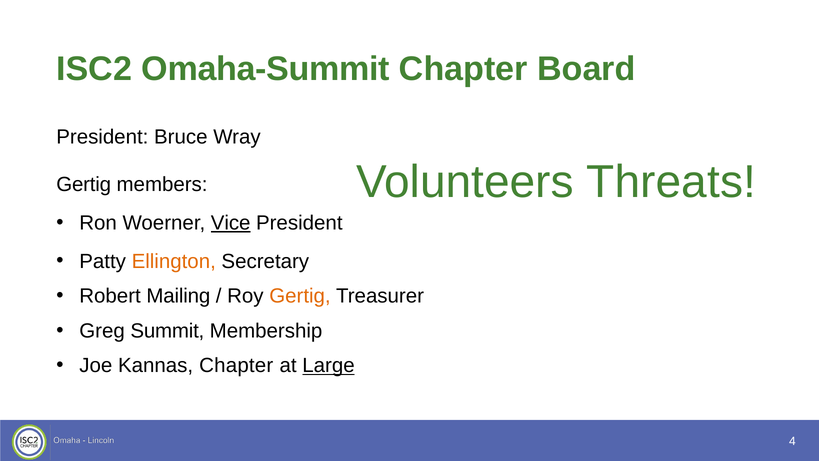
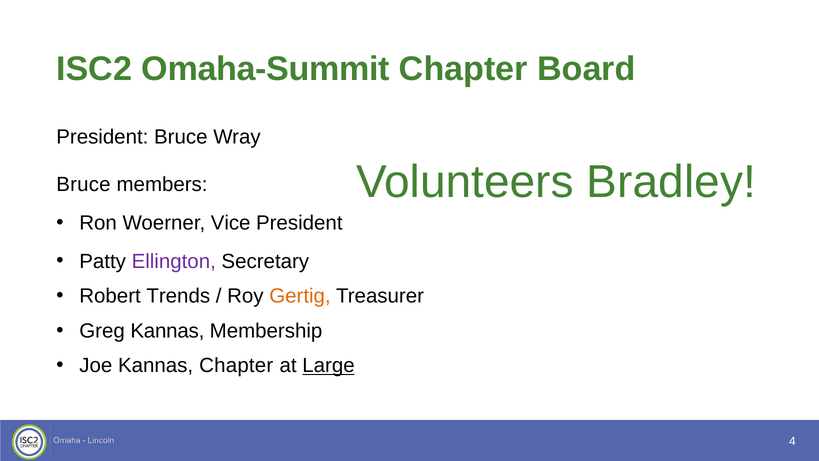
Threats: Threats -> Bradley
Gertig at (84, 184): Gertig -> Bruce
Vice underline: present -> none
Ellington colour: orange -> purple
Mailing: Mailing -> Trends
Greg Summit: Summit -> Kannas
